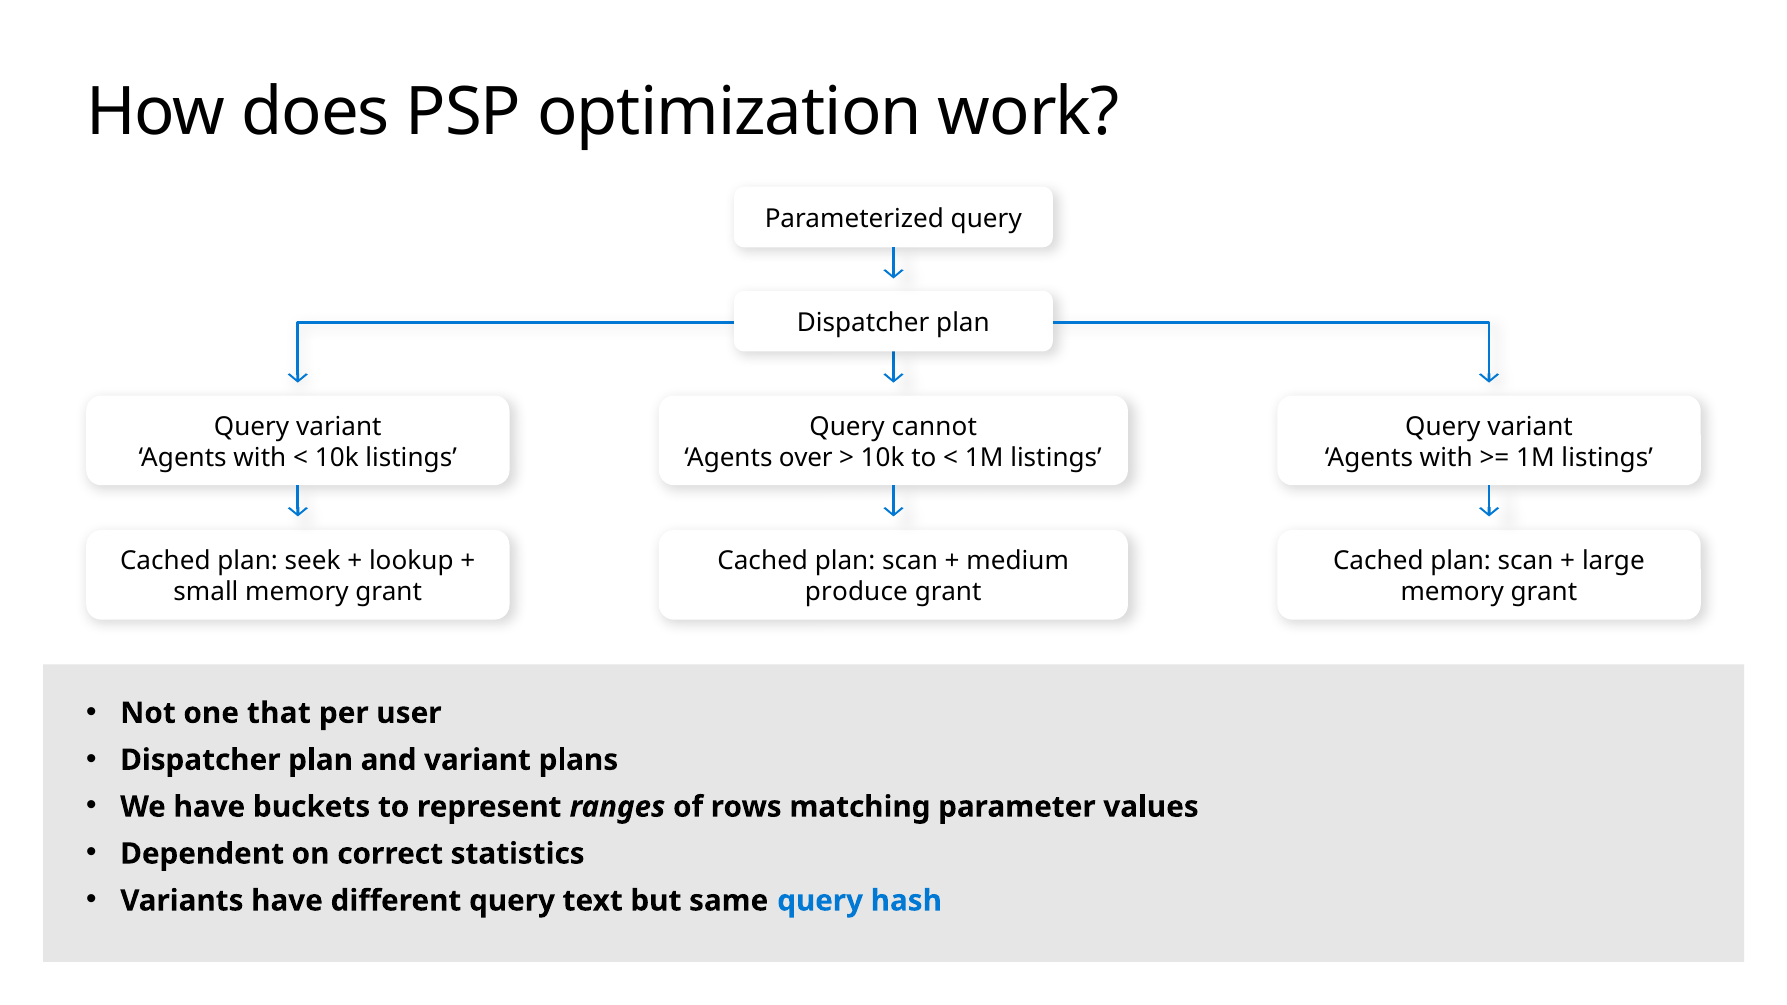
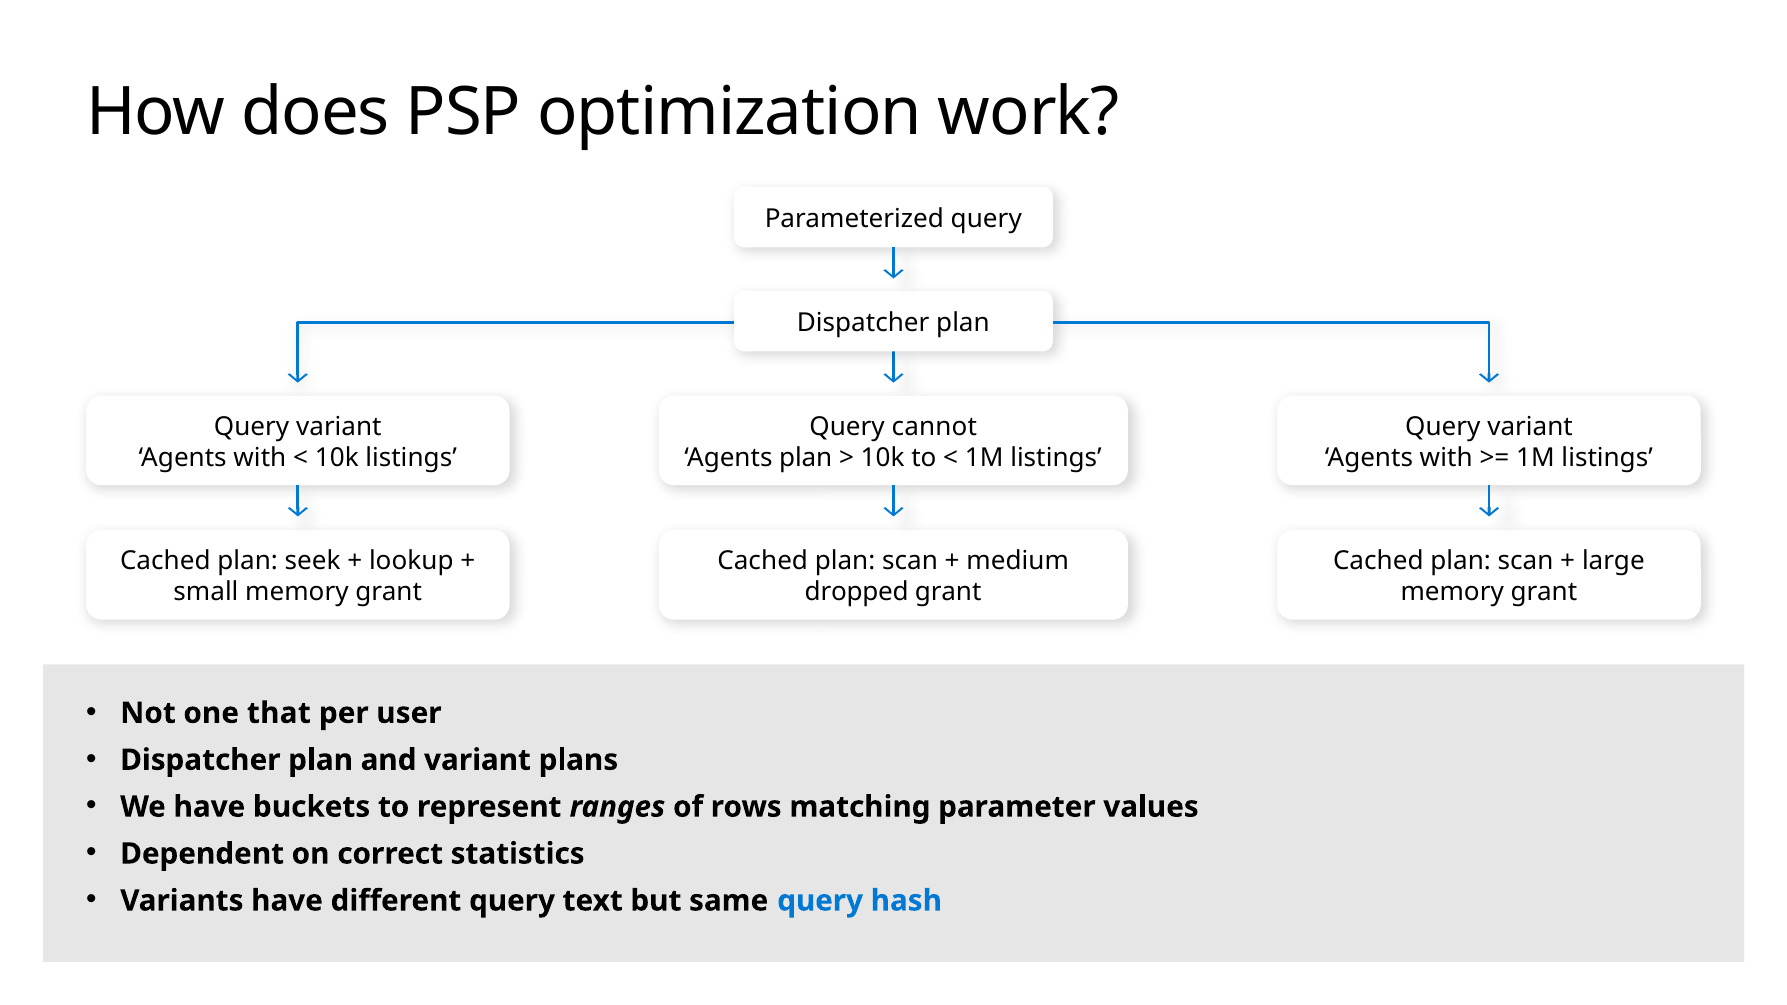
Agents over: over -> plan
produce: produce -> dropped
